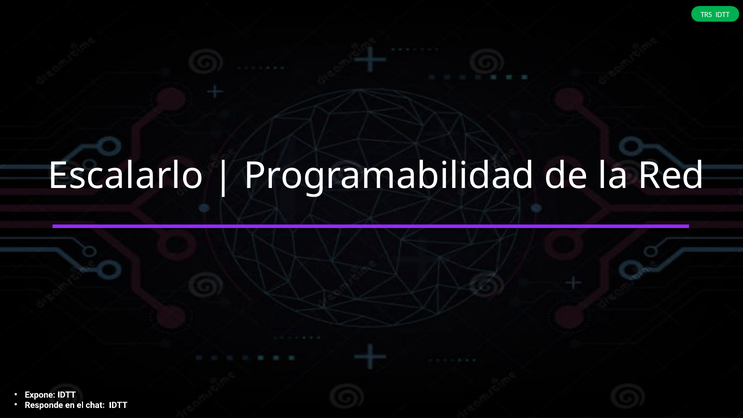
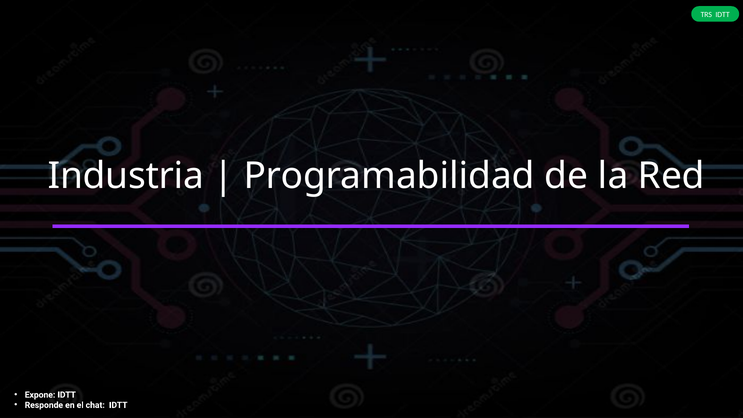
Escalarlo: Escalarlo -> Industria
